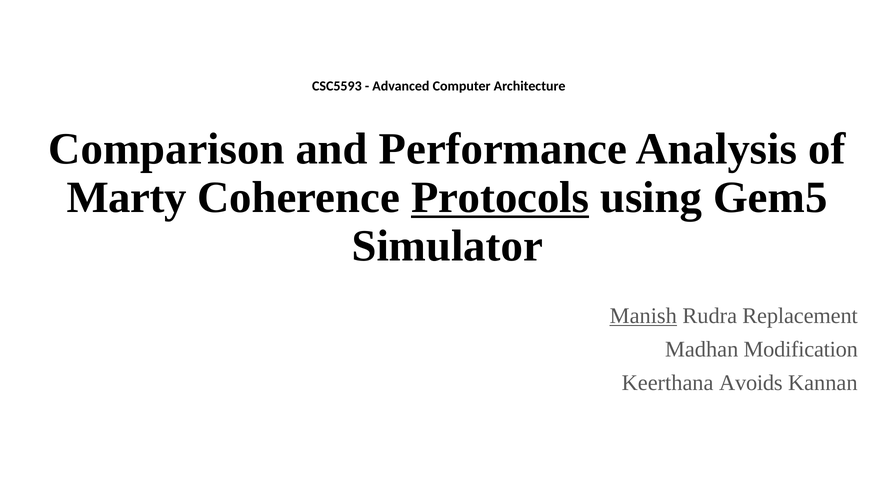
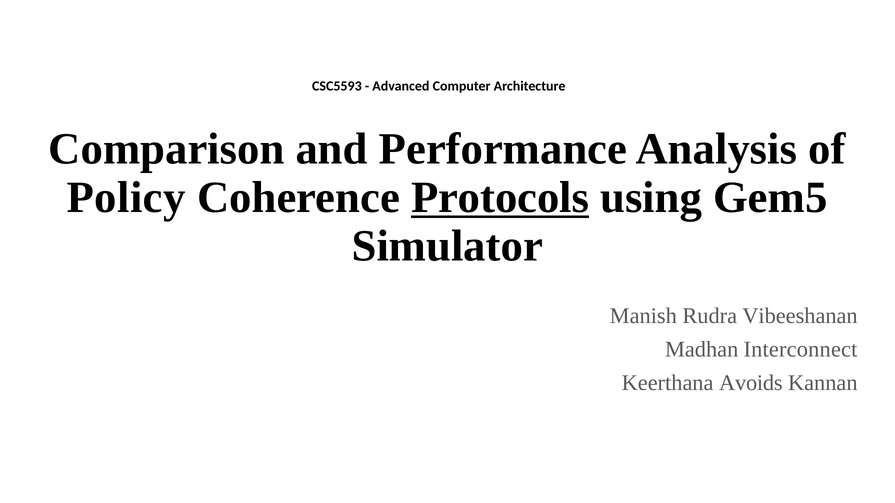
Marty: Marty -> Policy
Manish underline: present -> none
Replacement: Replacement -> Vibeeshanan
Modification: Modification -> Interconnect
